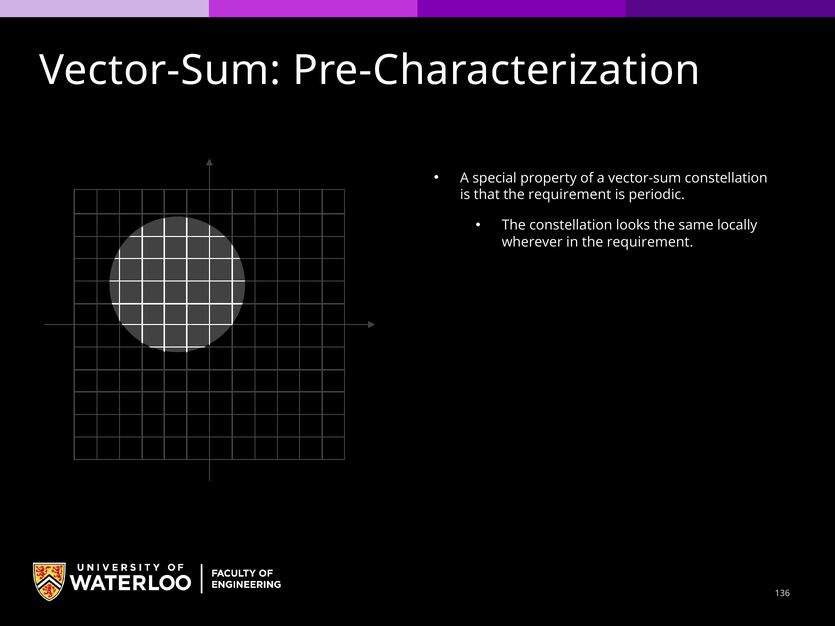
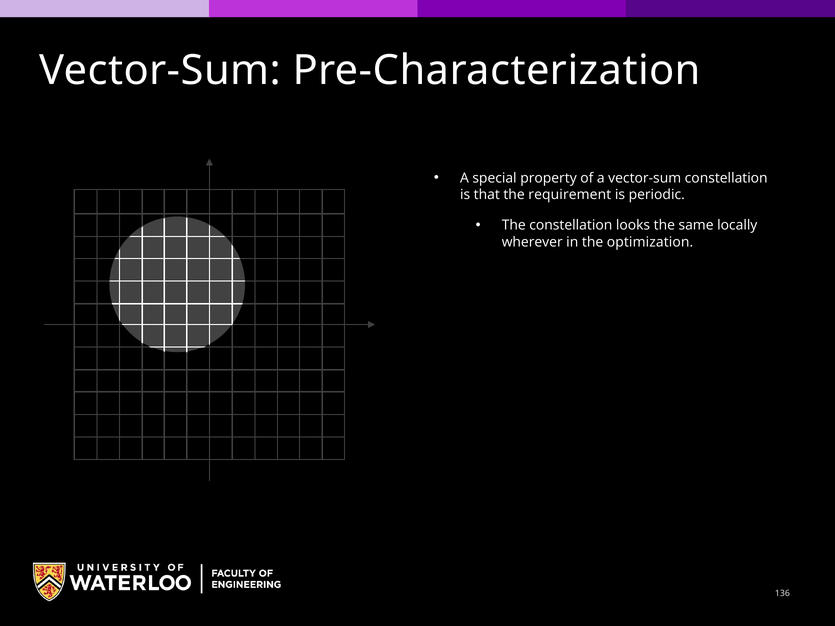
in the requirement: requirement -> optimization
